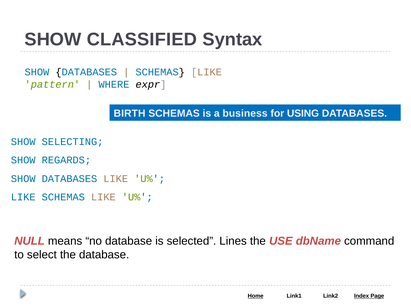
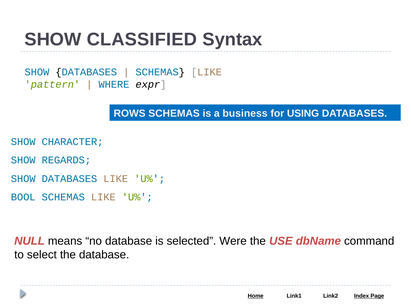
BIRTH: BIRTH -> ROWS
SELECTING: SELECTING -> CHARACTER
LIKE at (23, 197): LIKE -> BOOL
Lines: Lines -> Were
